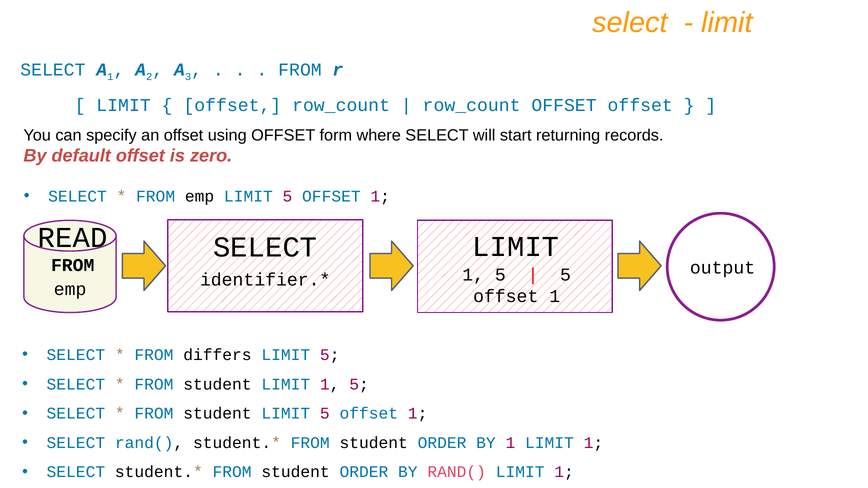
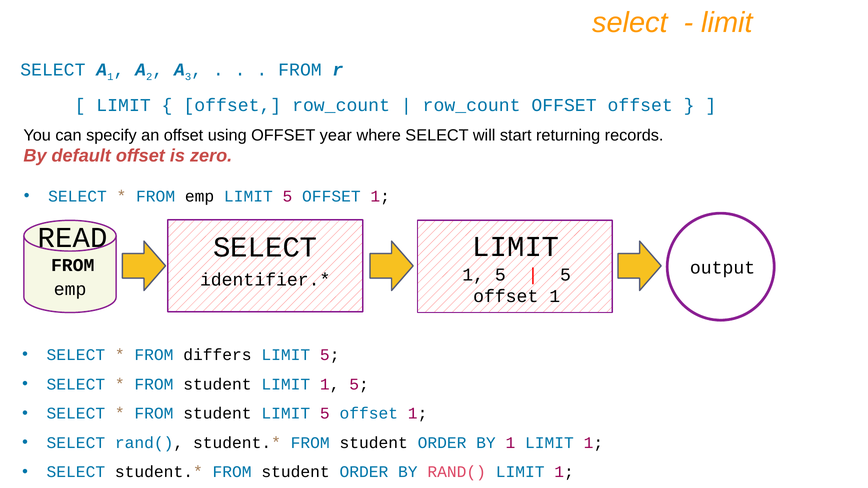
form: form -> year
